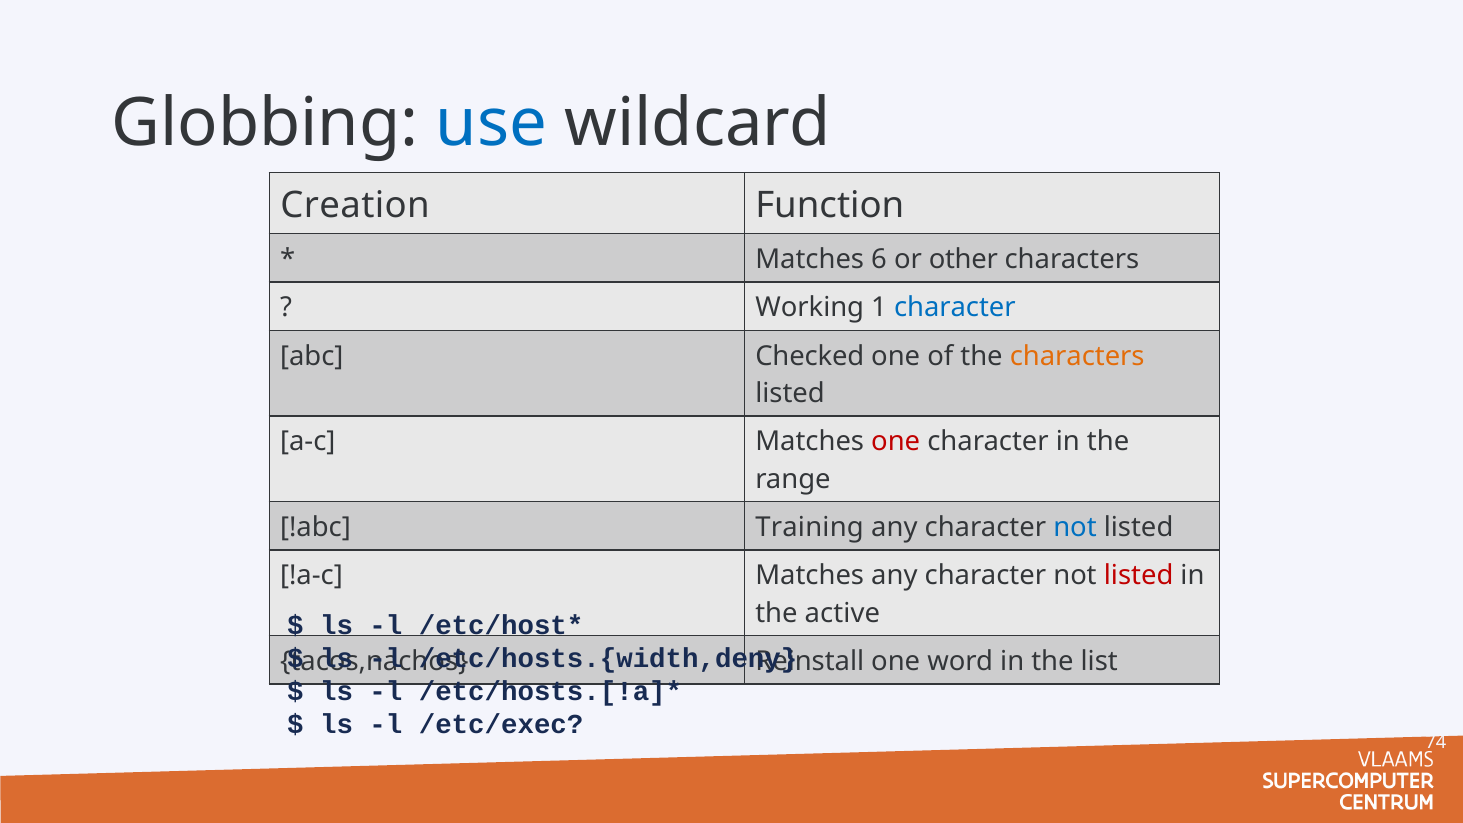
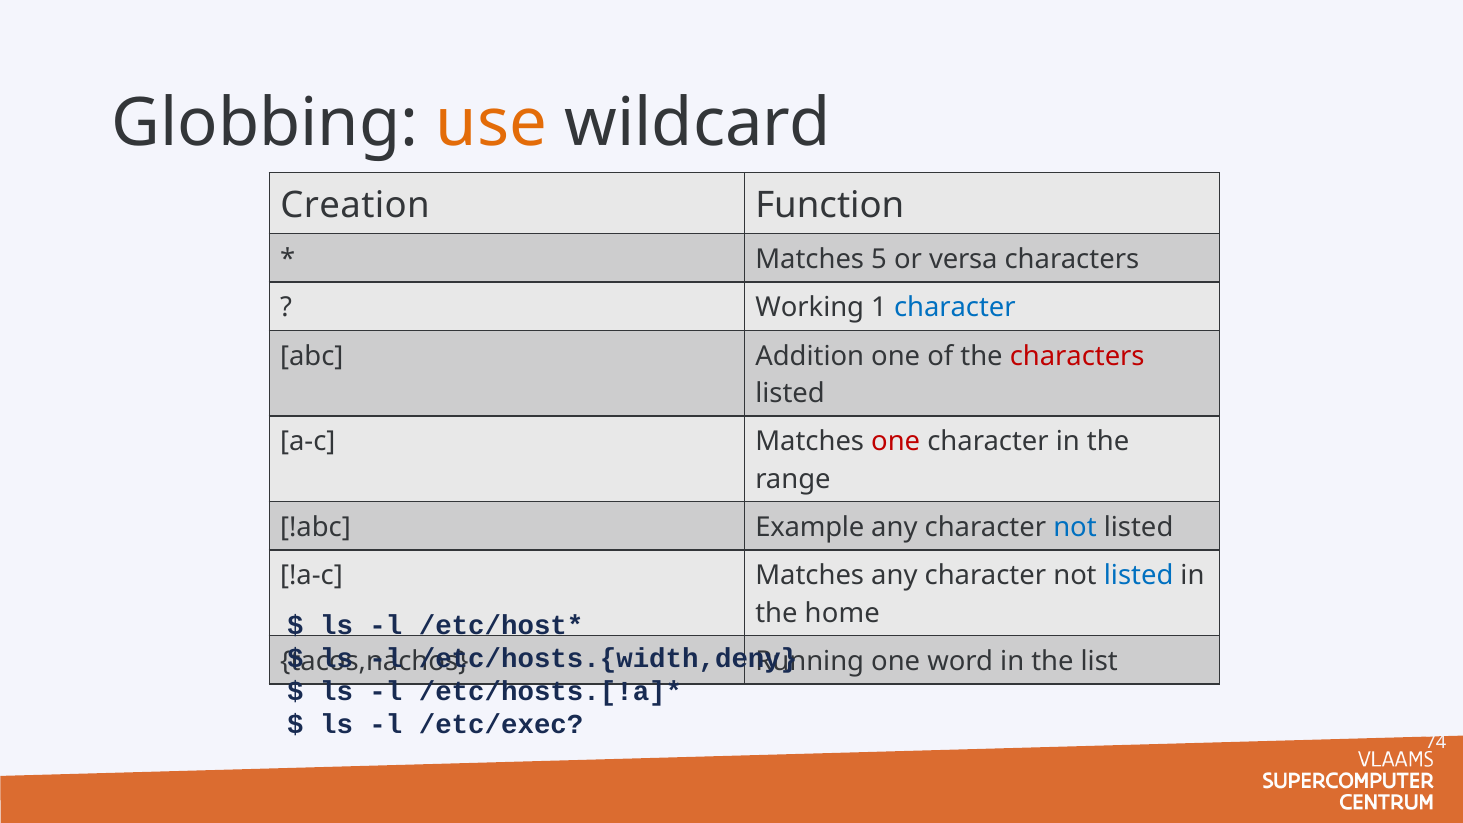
use colour: blue -> orange
6: 6 -> 5
other: other -> versa
Checked: Checked -> Addition
characters at (1077, 356) colour: orange -> red
Training: Training -> Example
listed at (1139, 576) colour: red -> blue
active: active -> home
Reinstall: Reinstall -> Running
